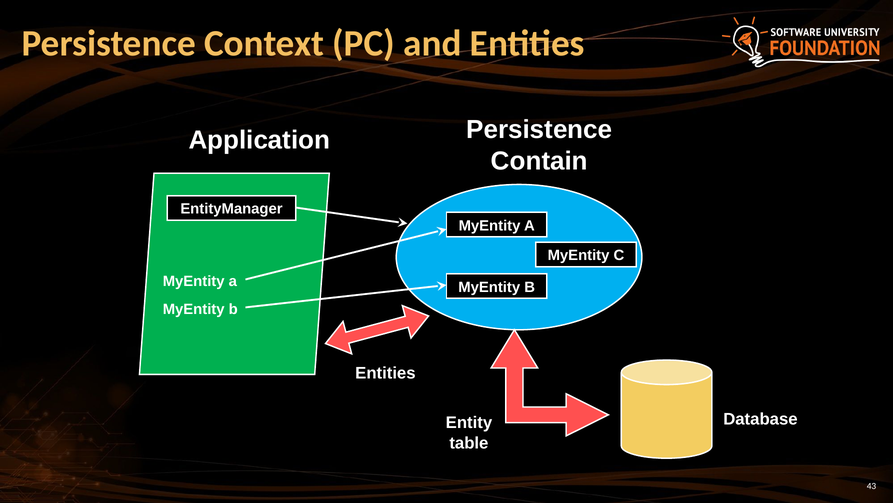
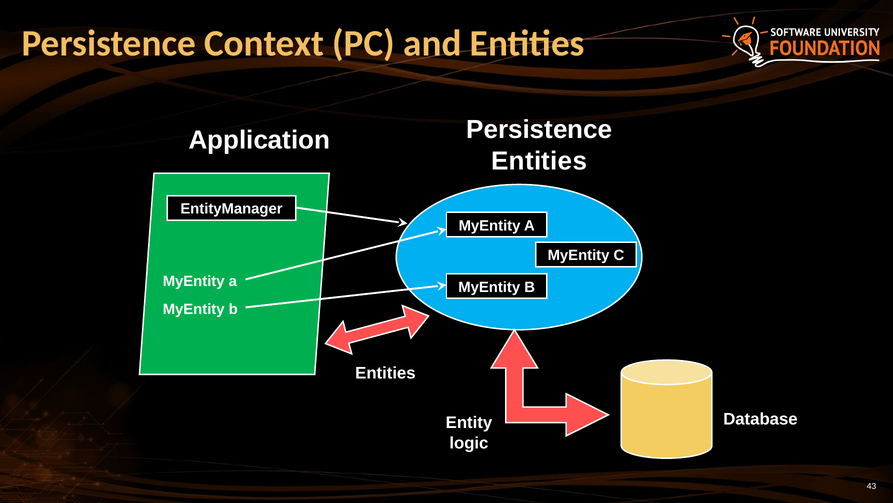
Contain at (539, 161): Contain -> Entities
table: table -> logic
